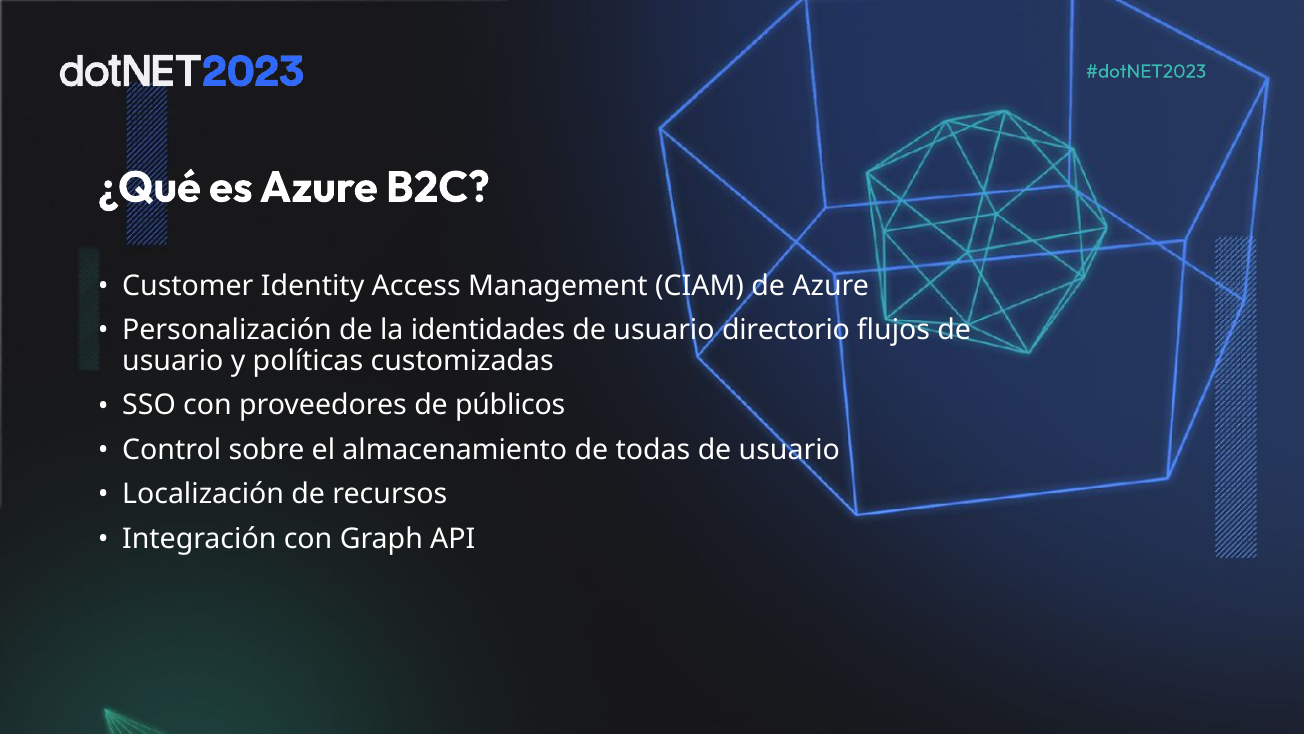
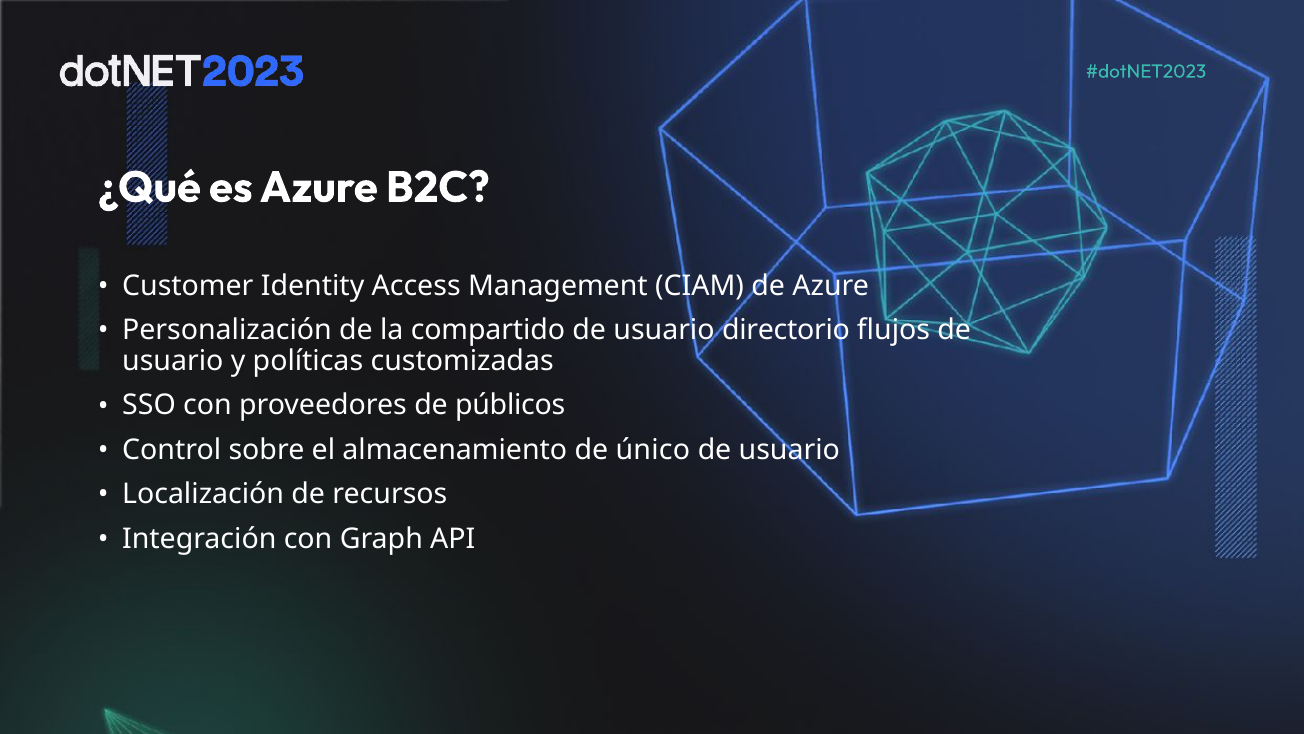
identidades: identidades -> compartido
todas: todas -> único
